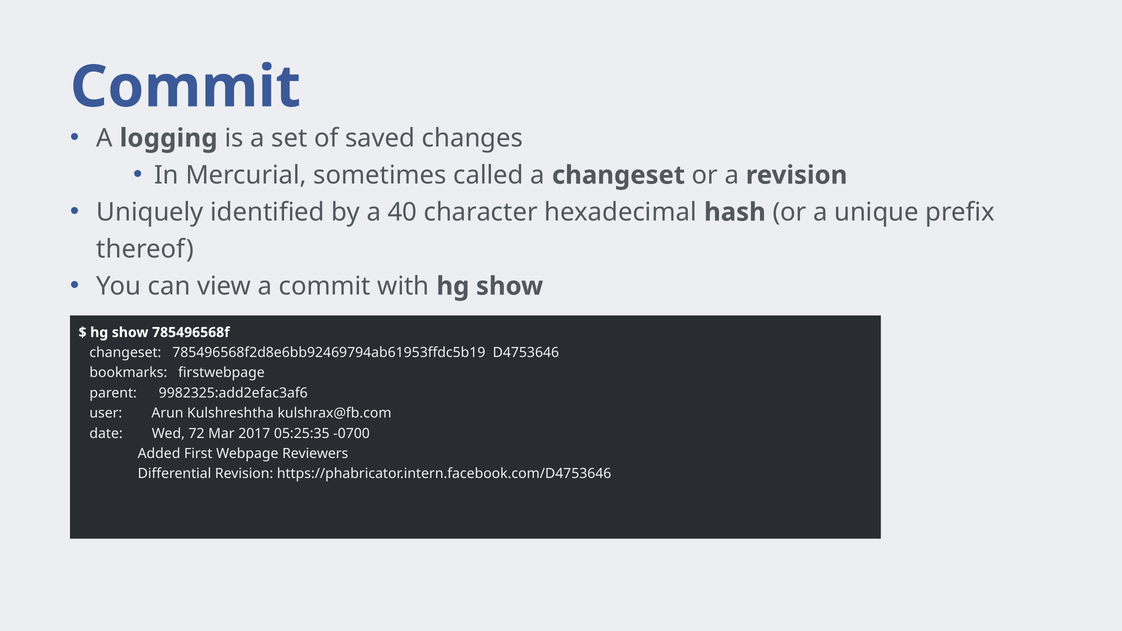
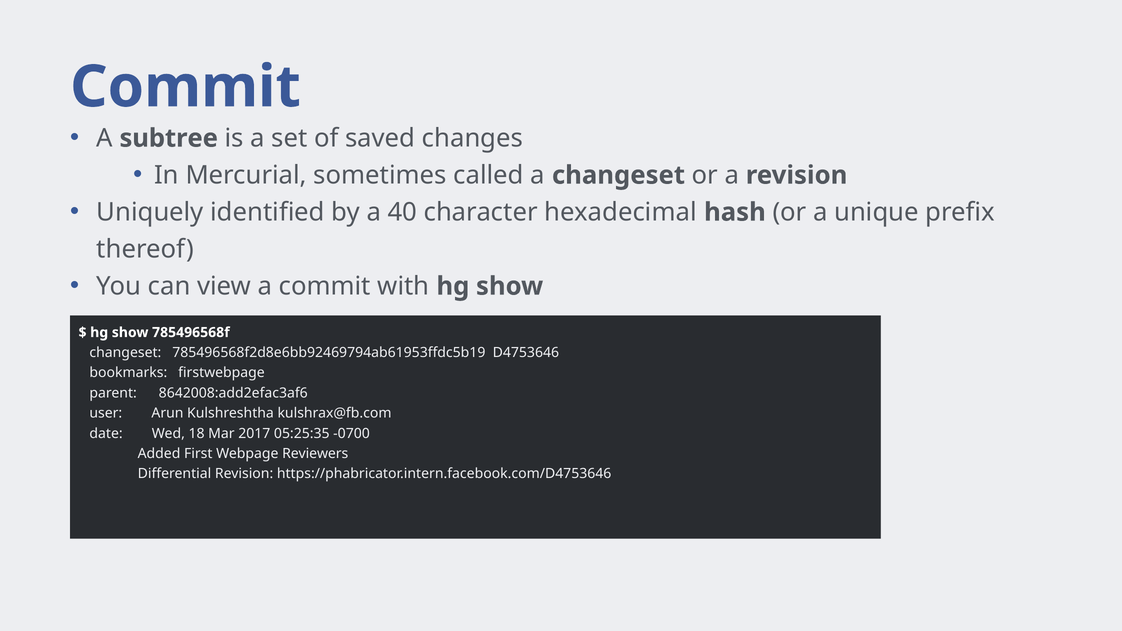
logging: logging -> subtree
9982325:add2efac3af6: 9982325:add2efac3af6 -> 8642008:add2efac3af6
72: 72 -> 18
